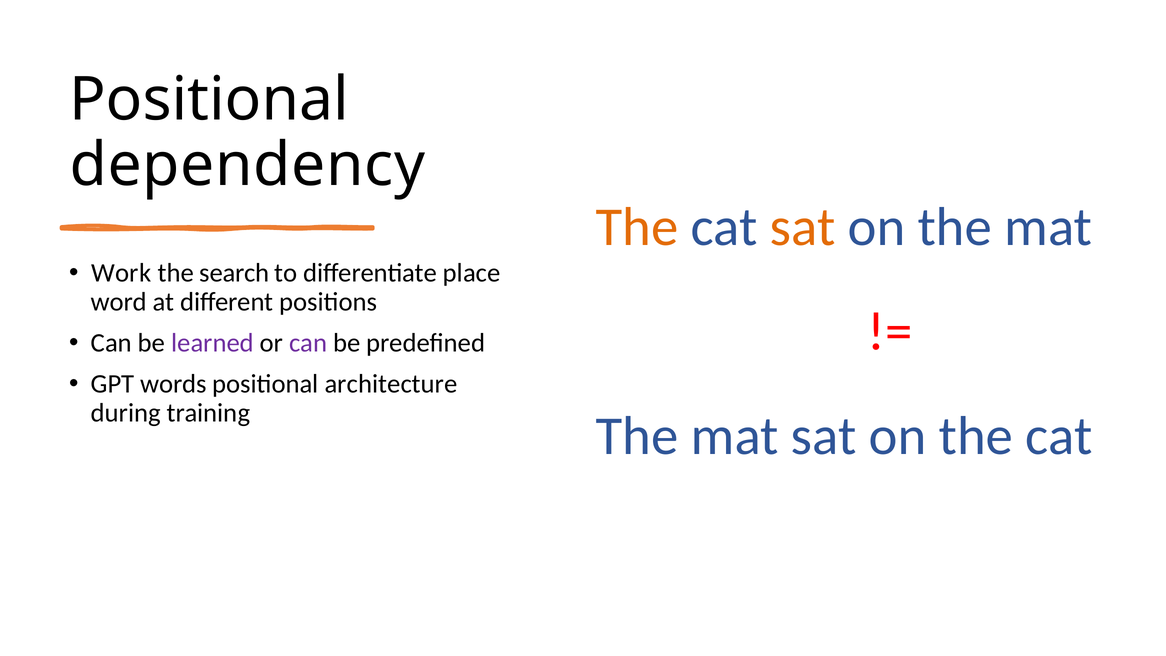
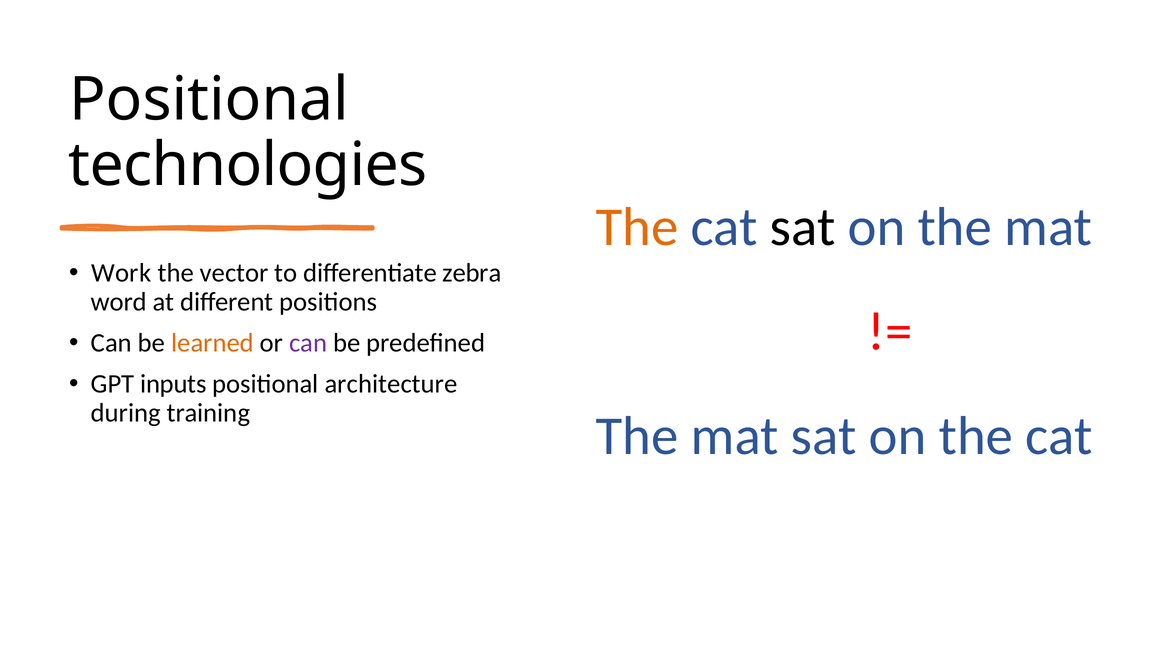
dependency: dependency -> technologies
sat at (803, 227) colour: orange -> black
search: search -> vector
place: place -> zebra
learned colour: purple -> orange
words: words -> inputs
